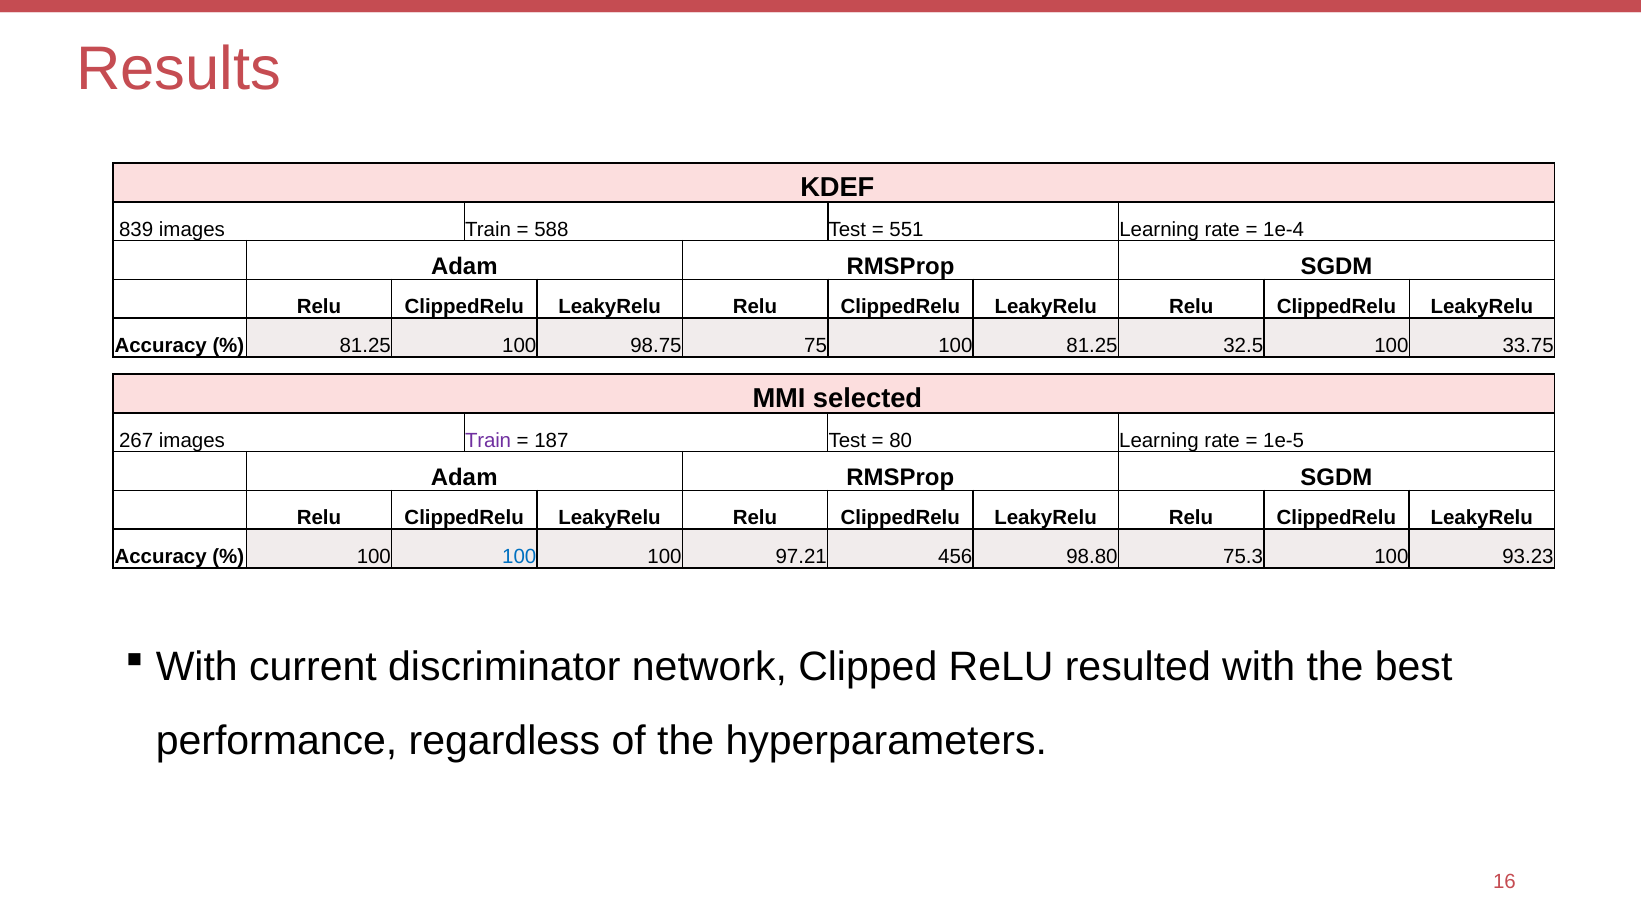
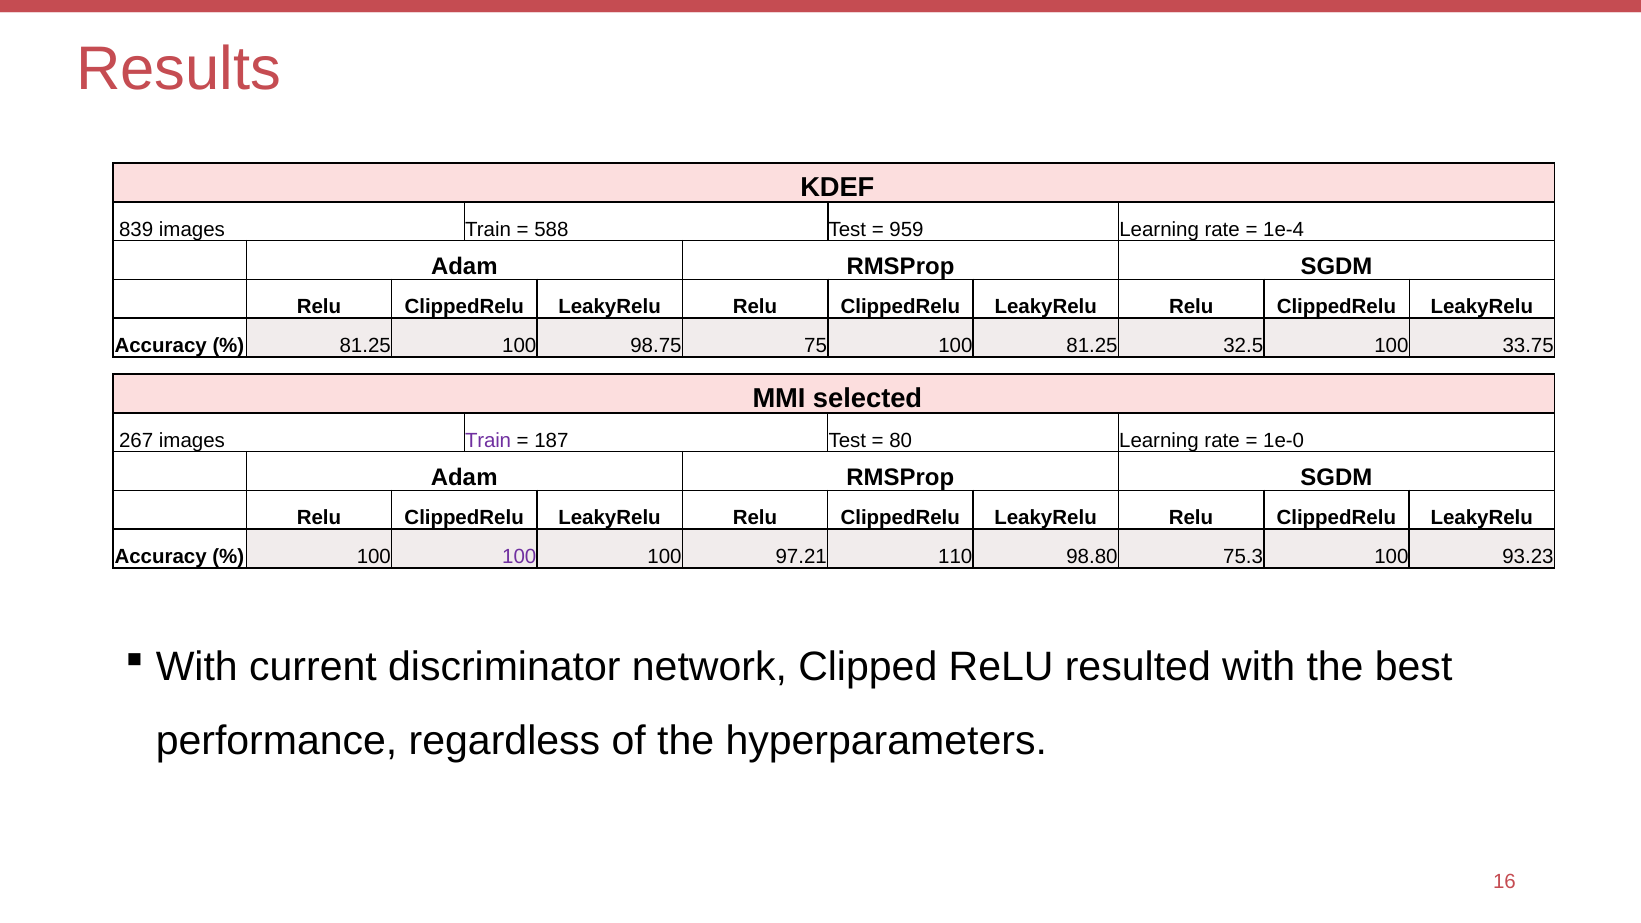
551: 551 -> 959
1e-5: 1e-5 -> 1e-0
100 at (519, 557) colour: blue -> purple
456: 456 -> 110
